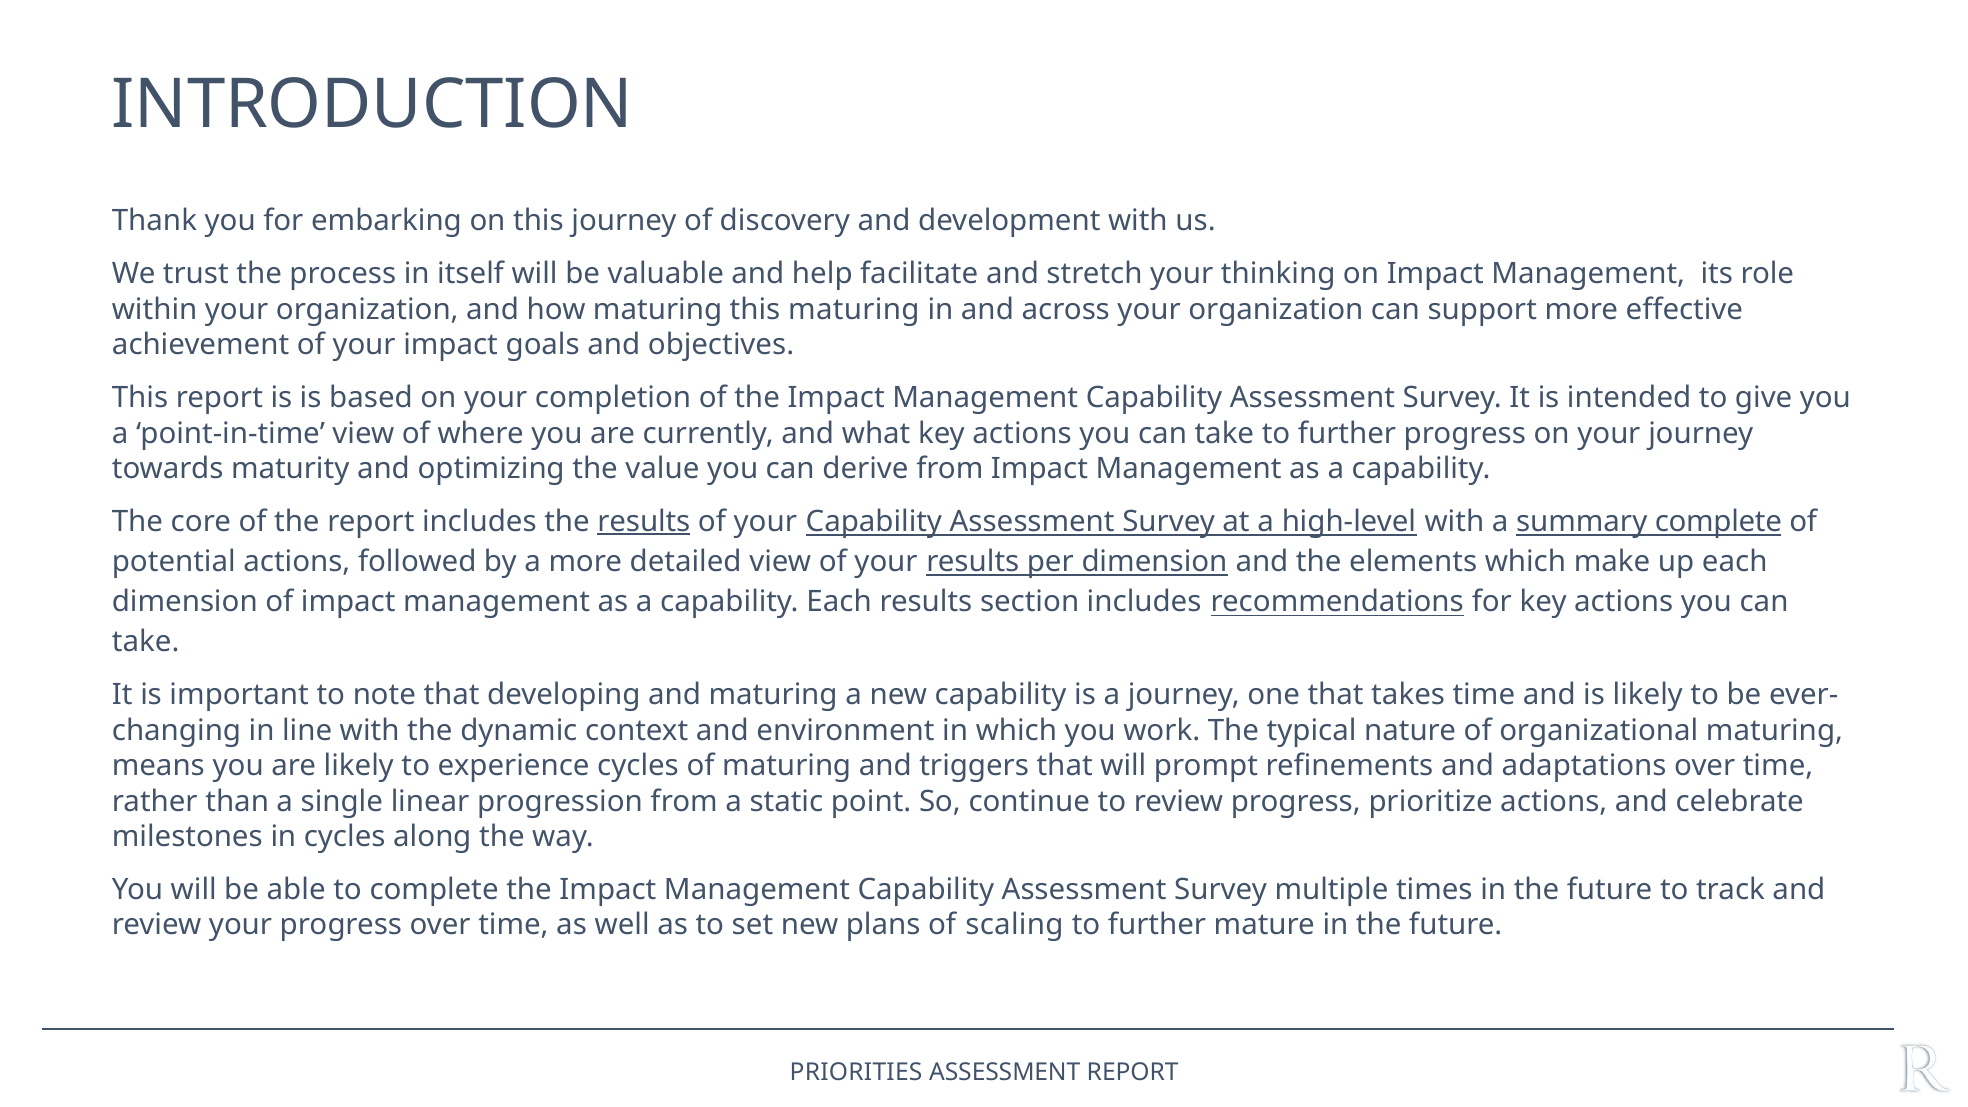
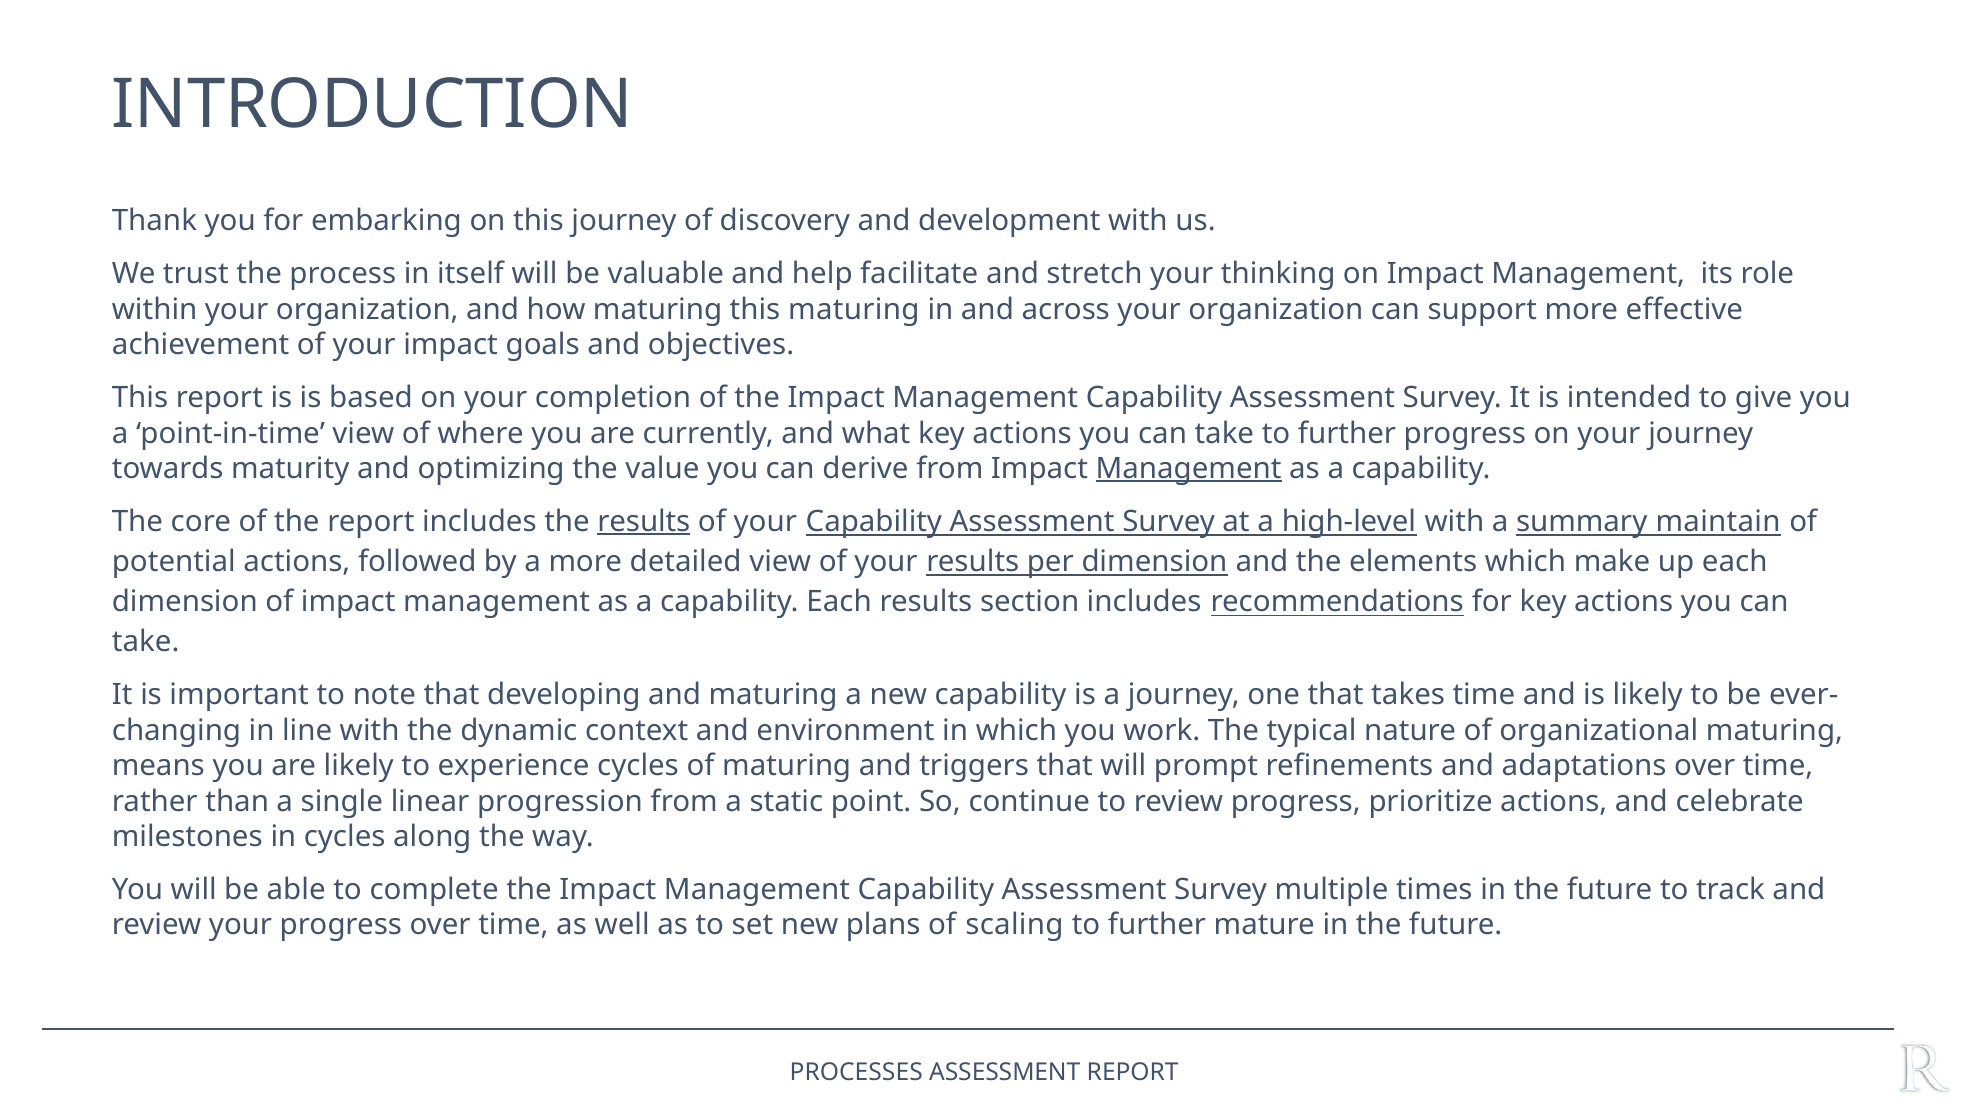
Management at (1189, 469) underline: none -> present
summary complete: complete -> maintain
PRIORITIES: PRIORITIES -> PROCESSES
